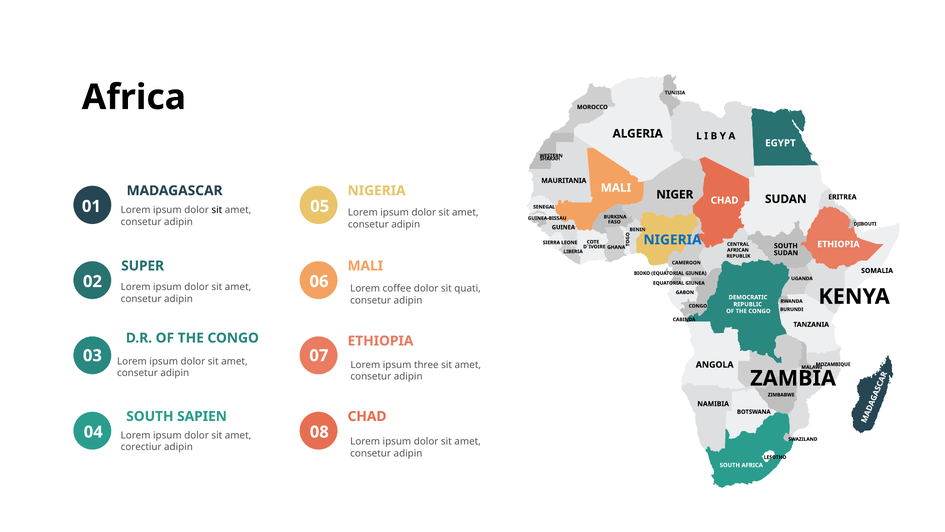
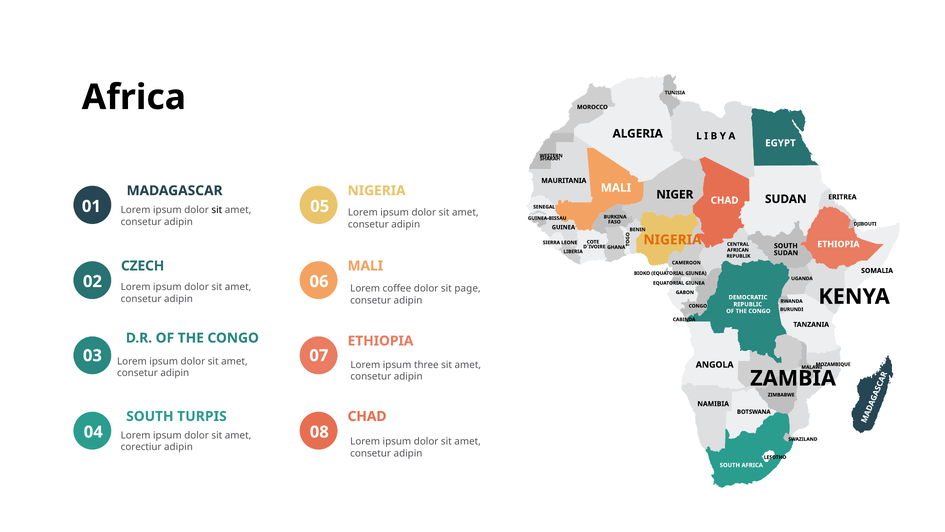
NIGERIA at (673, 240) colour: blue -> orange
SUPER: SUPER -> CZECH
quati: quati -> page
SAPIEN: SAPIEN -> TURPIS
